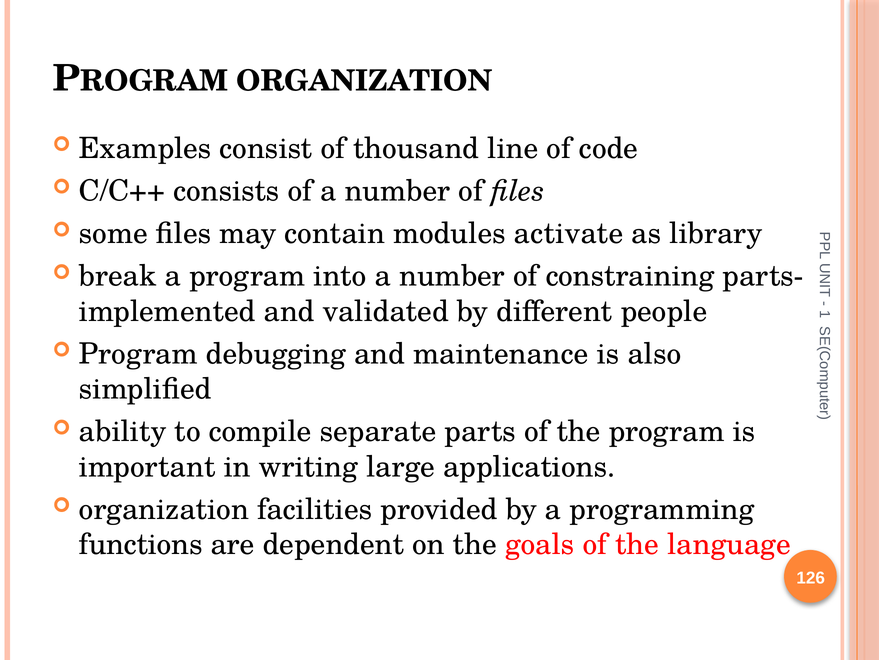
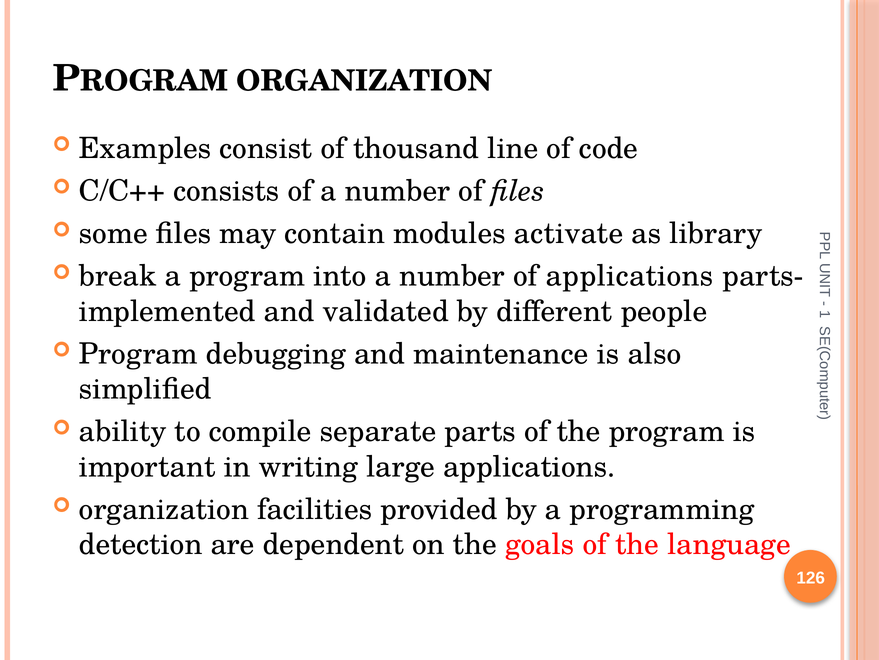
of constraining: constraining -> applications
functions: functions -> detection
